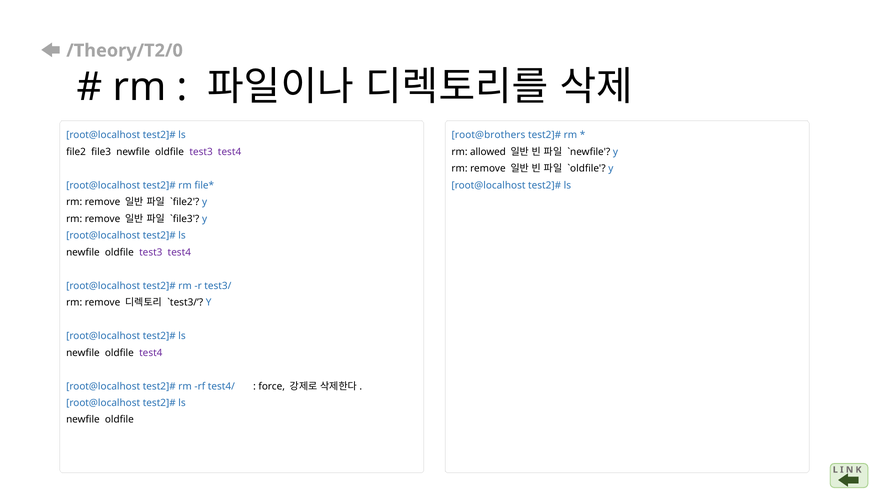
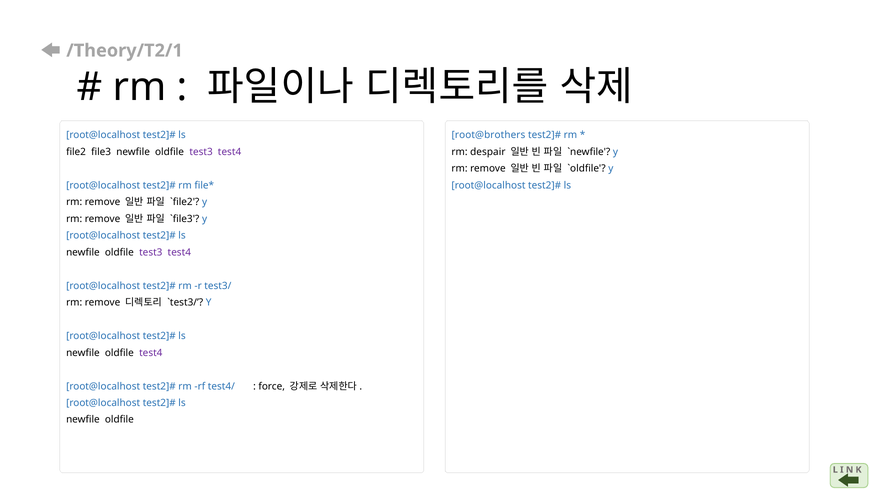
/Theory/T2/0: /Theory/T2/0 -> /Theory/T2/1
allowed: allowed -> despair
